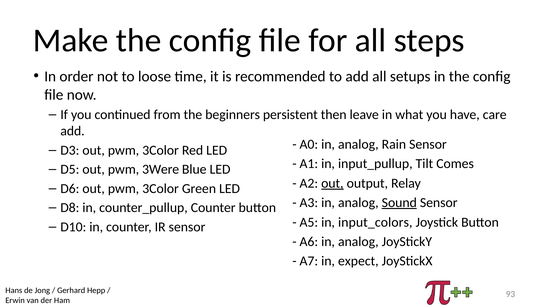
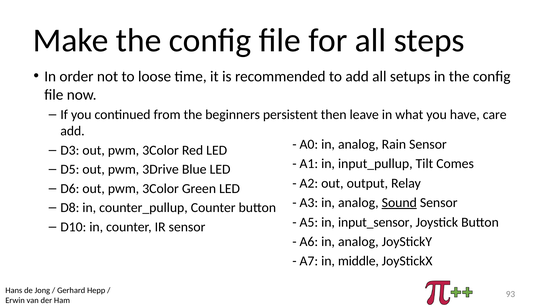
3Were: 3Were -> 3Drive
out at (332, 183) underline: present -> none
input_colors: input_colors -> input_sensor
expect: expect -> middle
